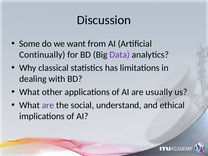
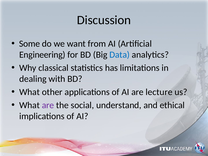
Continually: Continually -> Engineering
Data colour: purple -> blue
usually: usually -> lecture
